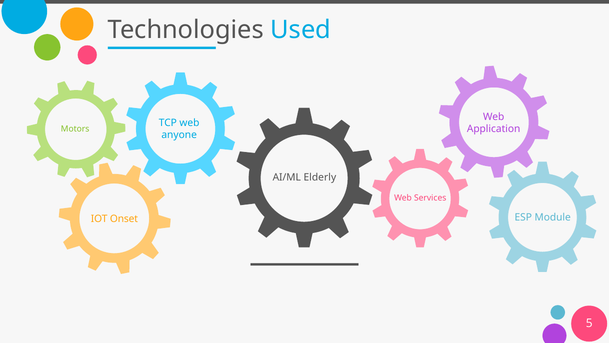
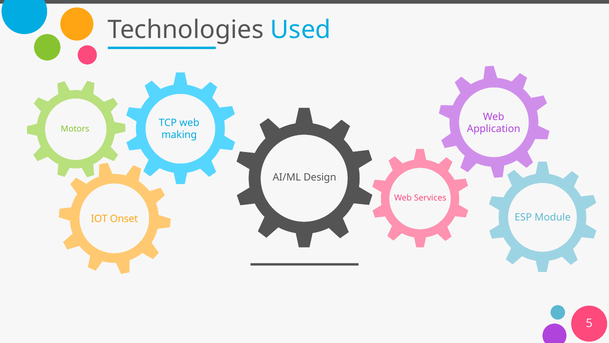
anyone: anyone -> making
Elderly: Elderly -> Design
